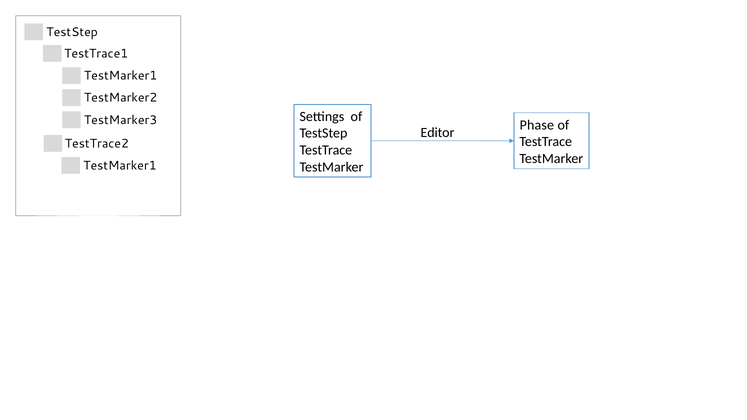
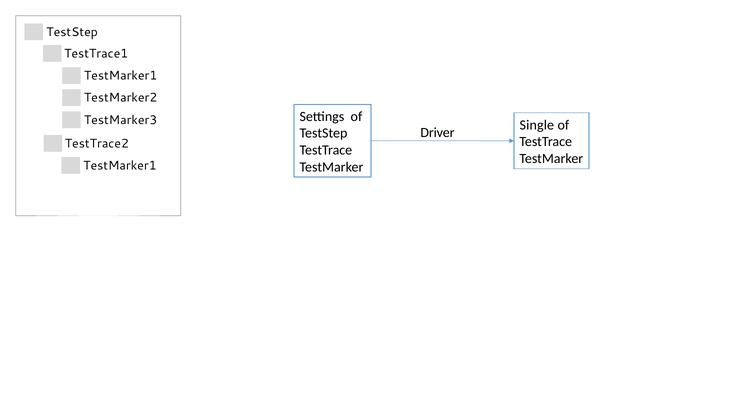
Phase: Phase -> Single
Editor: Editor -> Driver
